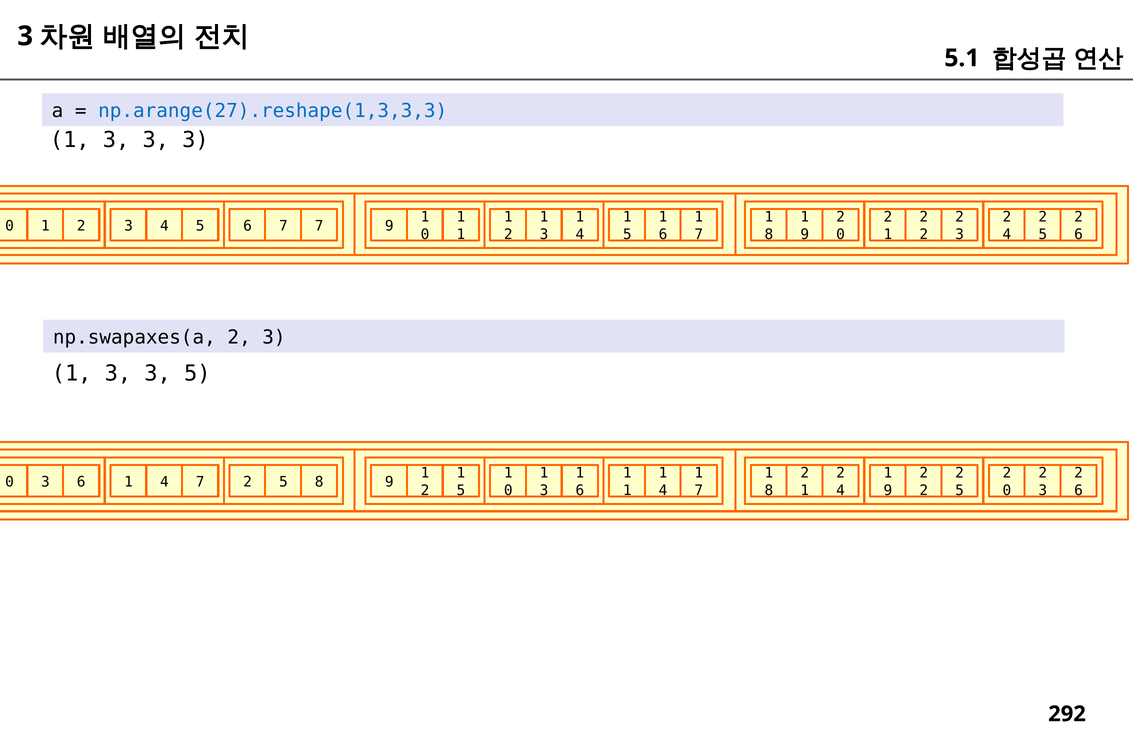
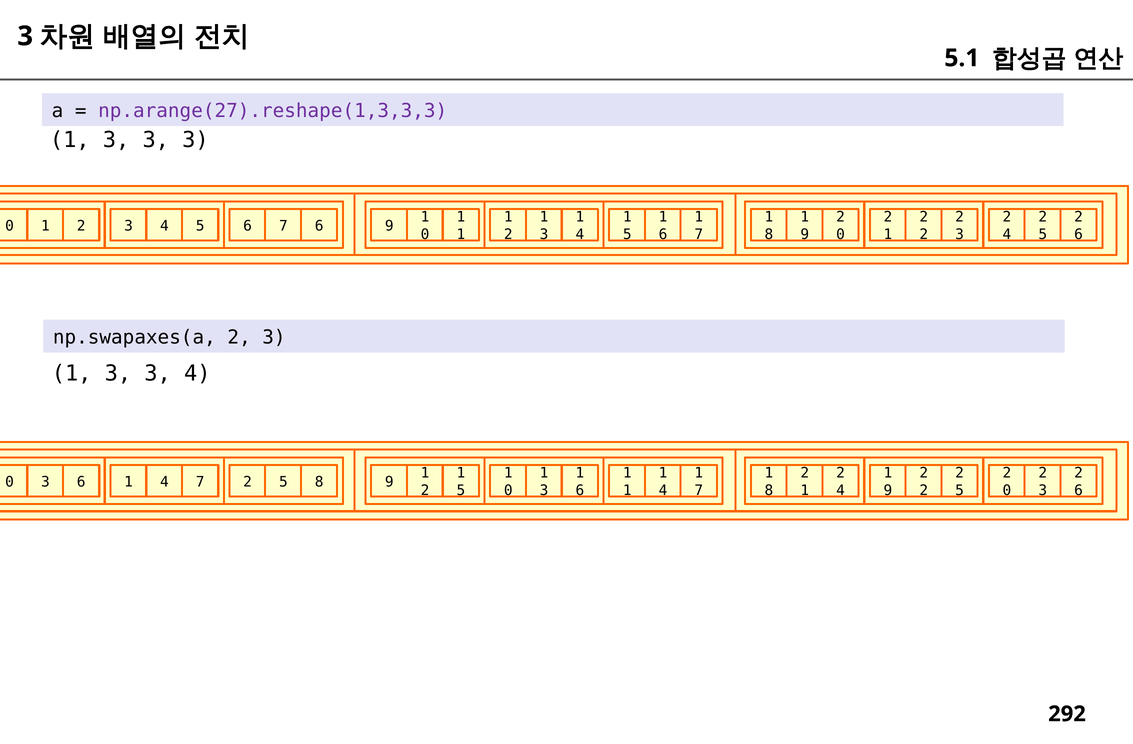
np.arange(27).reshape(1,3,3,3 colour: blue -> purple
7 7: 7 -> 6
3 3 5: 5 -> 4
